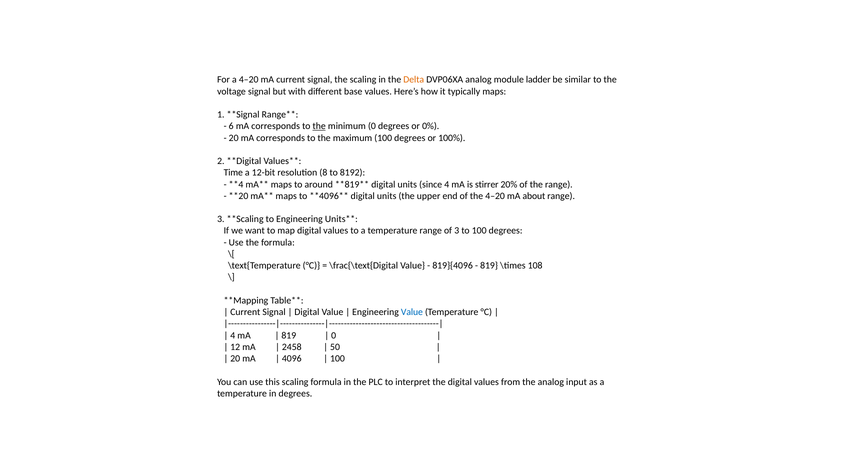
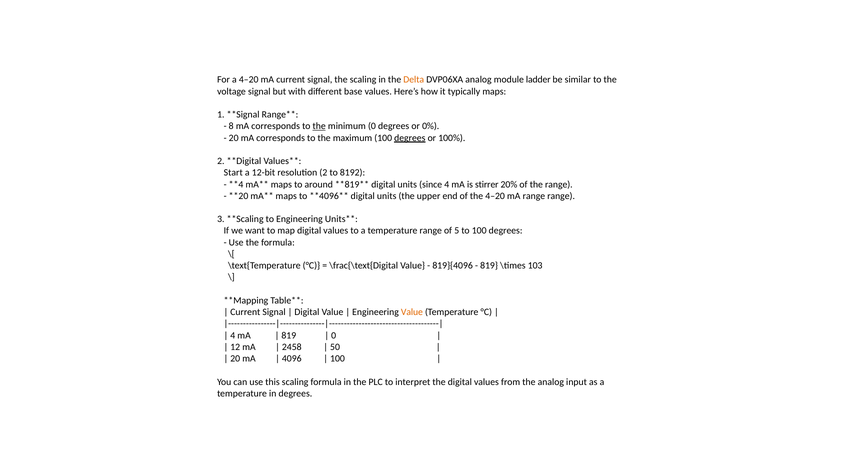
6: 6 -> 8
degrees at (410, 138) underline: none -> present
Time: Time -> Start
resolution 8: 8 -> 2
mA about: about -> range
of 3: 3 -> 5
108: 108 -> 103
Value at (412, 312) colour: blue -> orange
